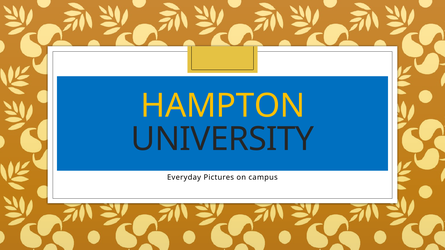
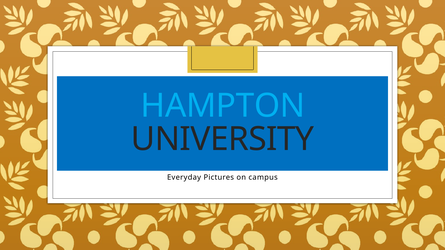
HAMPTON colour: yellow -> light blue
